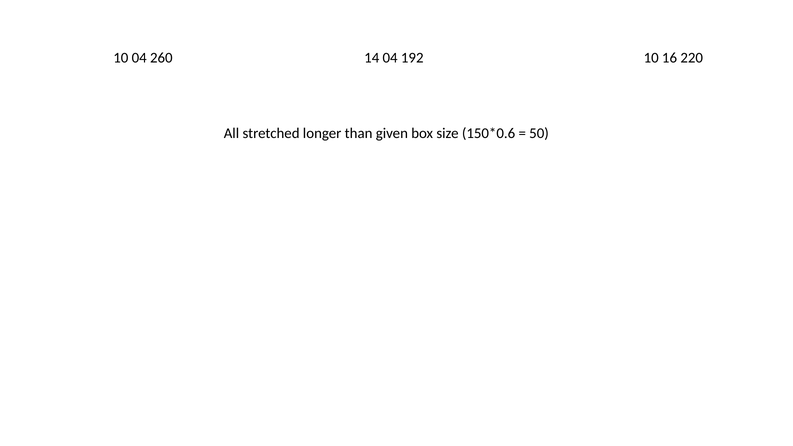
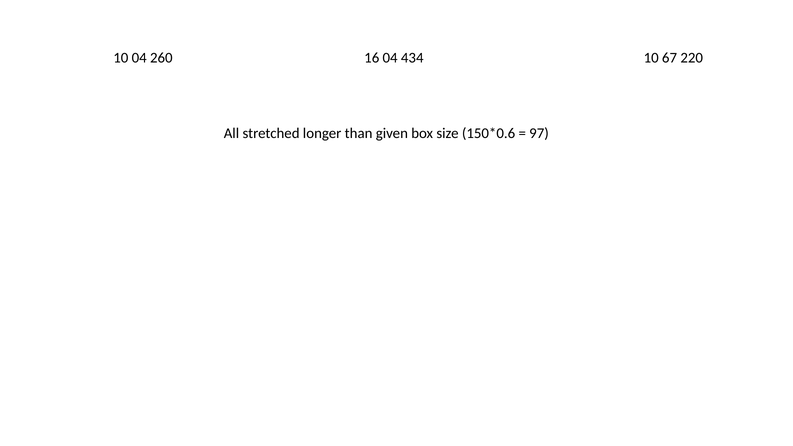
14: 14 -> 16
192: 192 -> 434
16: 16 -> 67
50: 50 -> 97
